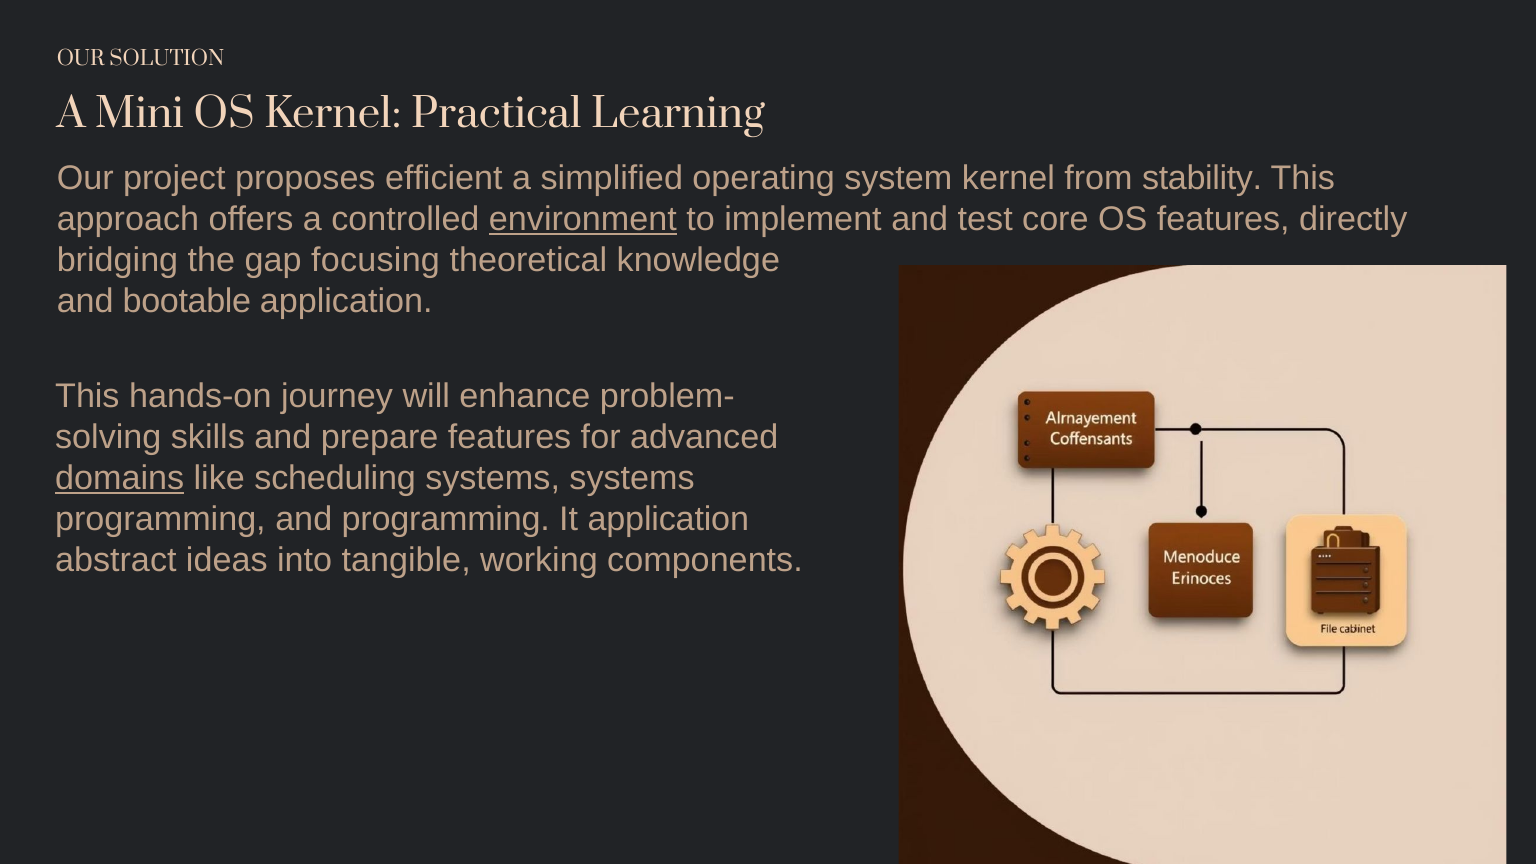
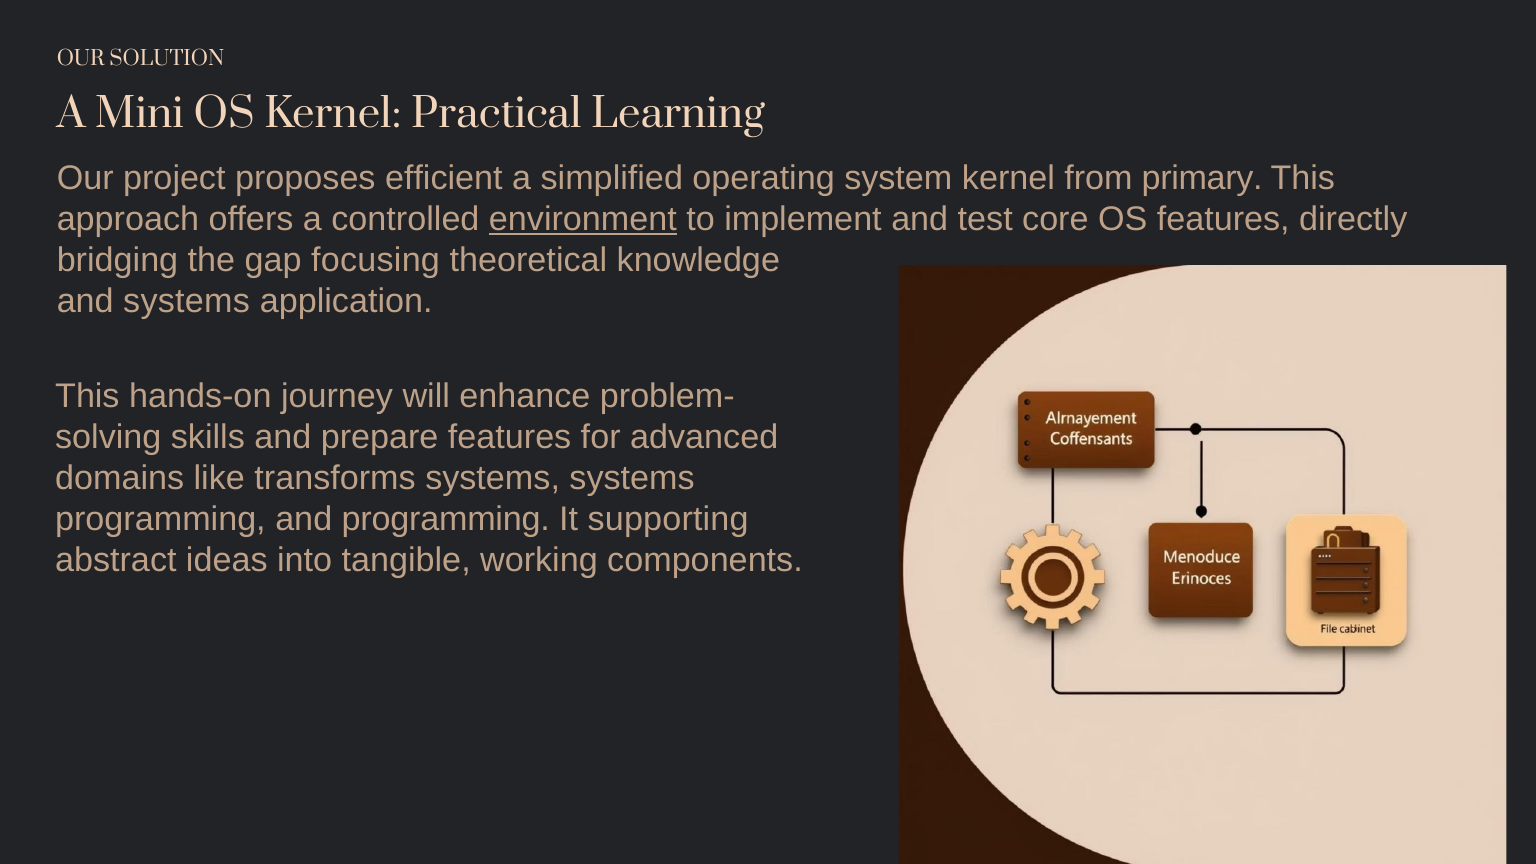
stability: stability -> primary
and bootable: bootable -> systems
domains underline: present -> none
scheduling: scheduling -> transforms
It application: application -> supporting
